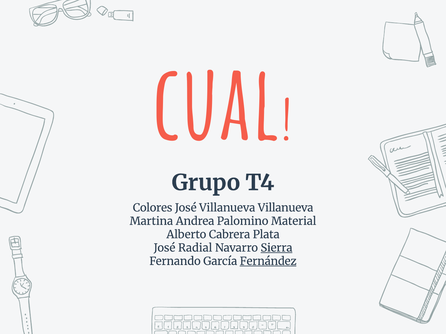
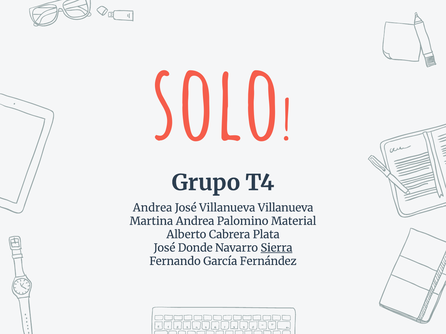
cual: cual -> solo
Colores at (153, 208): Colores -> Andrea
Radial: Radial -> Donde
Fernández underline: present -> none
